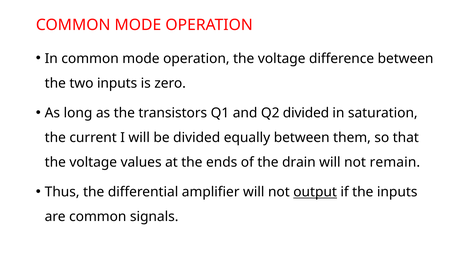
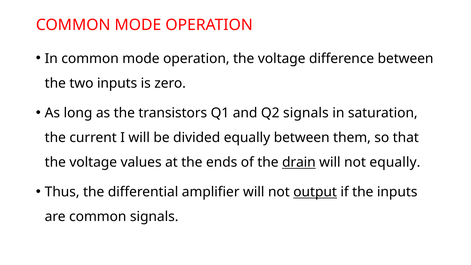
Q2 divided: divided -> signals
drain underline: none -> present
not remain: remain -> equally
